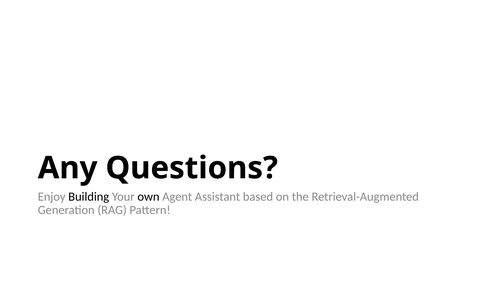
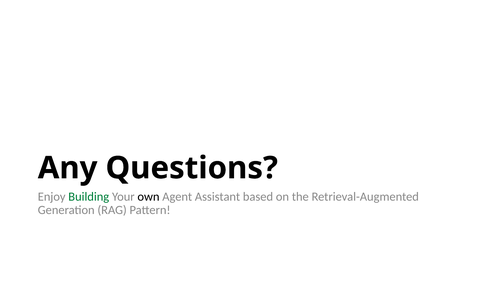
Building colour: black -> green
